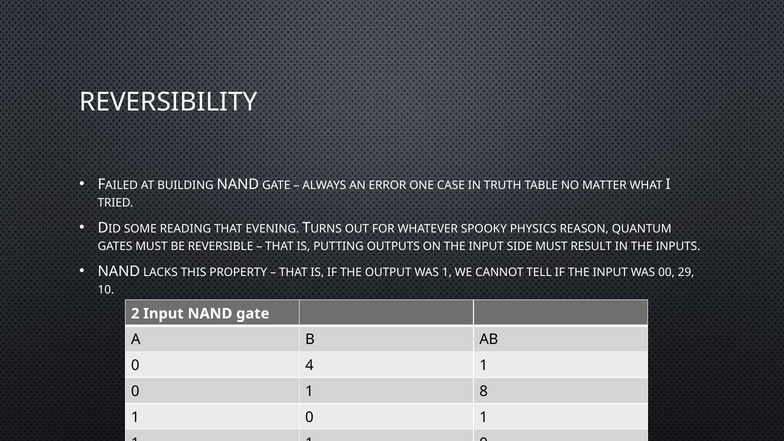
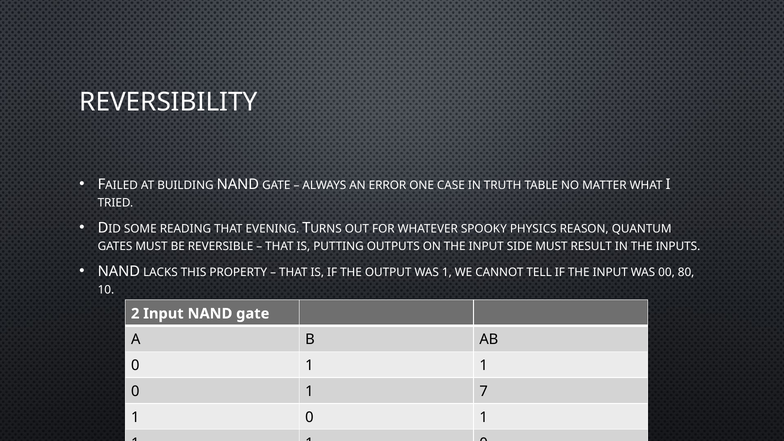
29: 29 -> 80
4 at (309, 365): 4 -> 1
8: 8 -> 7
